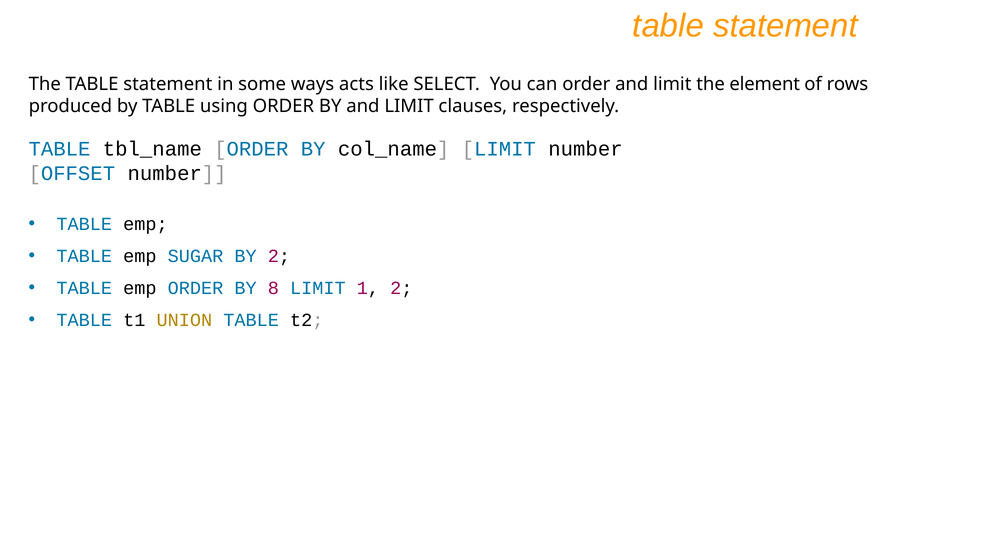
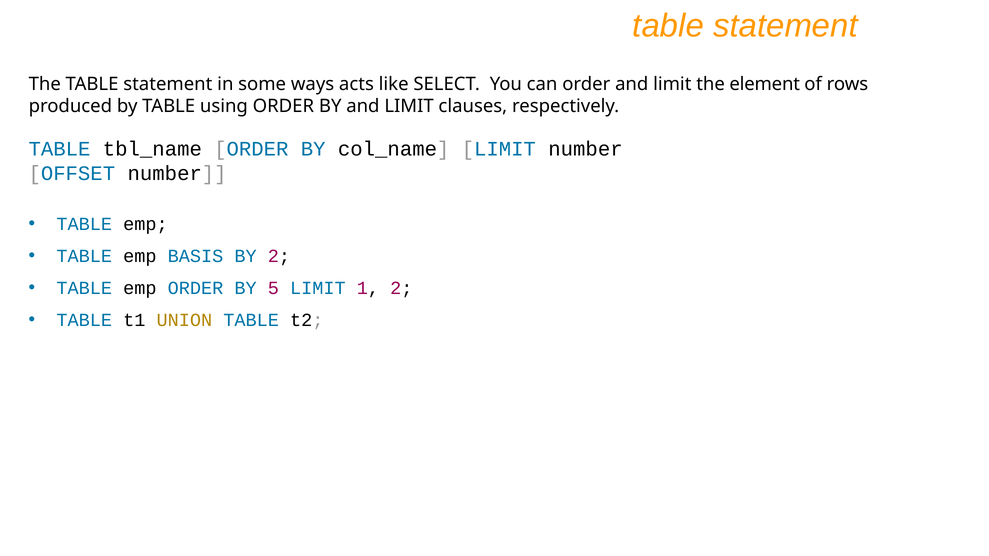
SUGAR: SUGAR -> BASIS
8: 8 -> 5
